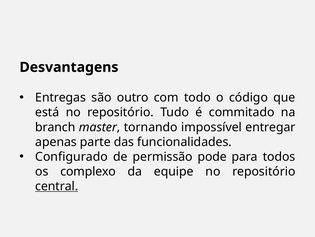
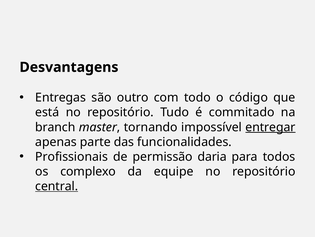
entregar underline: none -> present
Configurado: Configurado -> Profissionais
pode: pode -> daria
